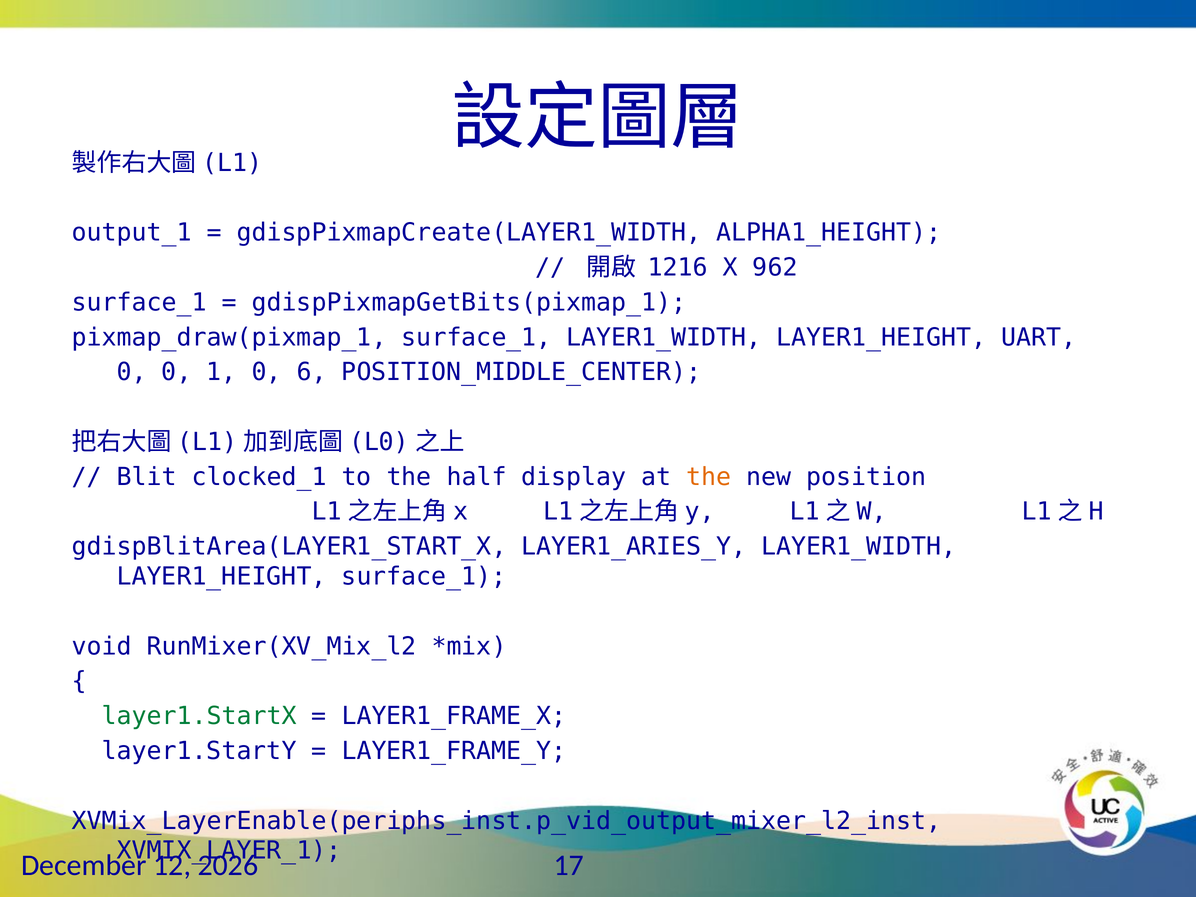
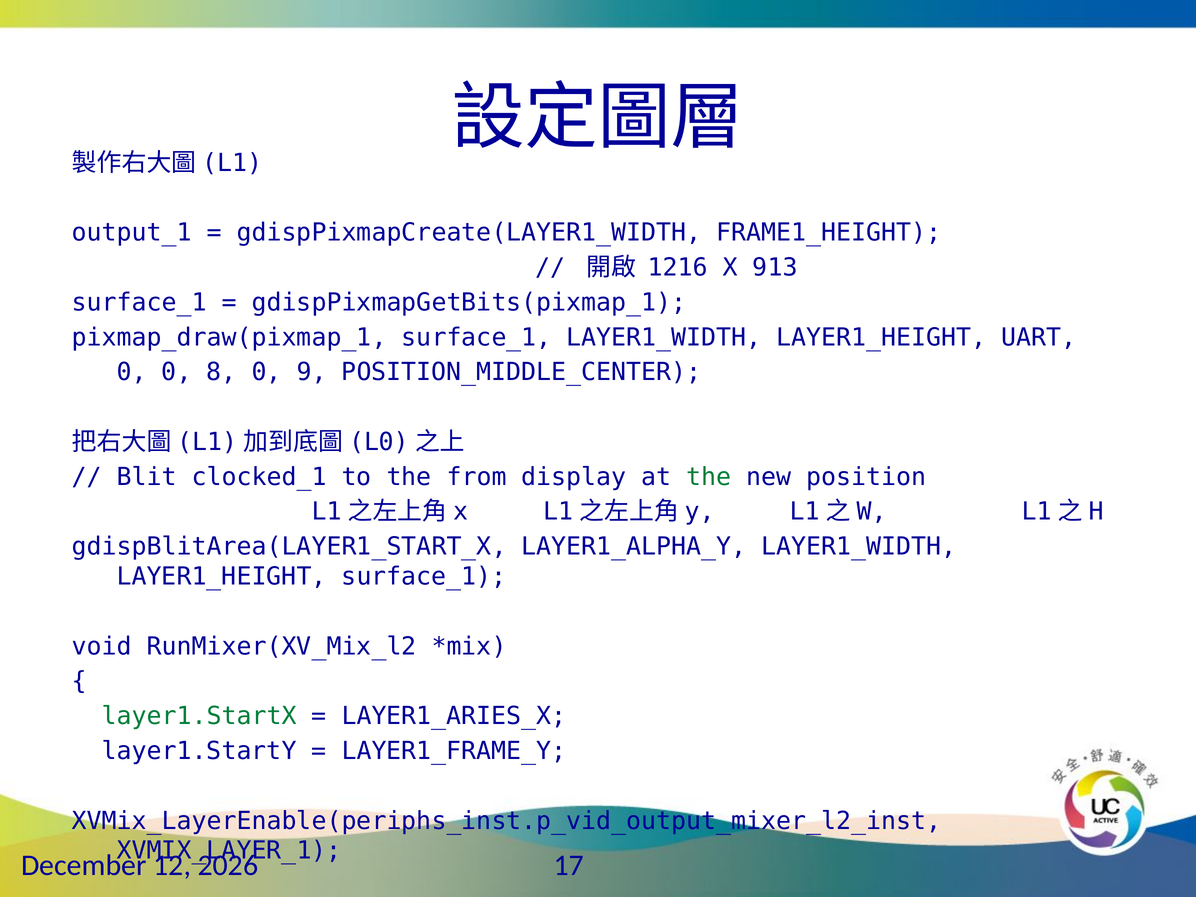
ALPHA1_HEIGHT: ALPHA1_HEIGHT -> FRAME1_HEIGHT
962: 962 -> 913
1: 1 -> 8
6: 6 -> 9
half: half -> from
the at (709, 477) colour: orange -> green
LAYER1_ARIES_Y: LAYER1_ARIES_Y -> LAYER1_ALPHA_Y
LAYER1_FRAME_X: LAYER1_FRAME_X -> LAYER1_ARIES_X
